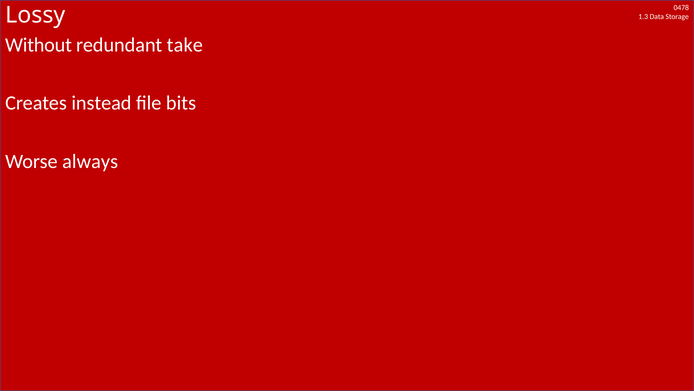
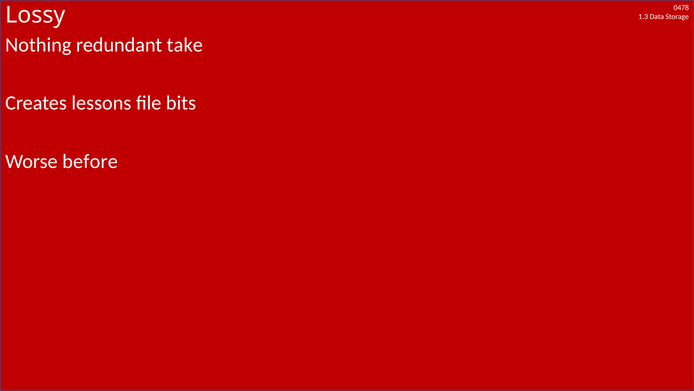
Without: Without -> Nothing
instead: instead -> lessons
always: always -> before
